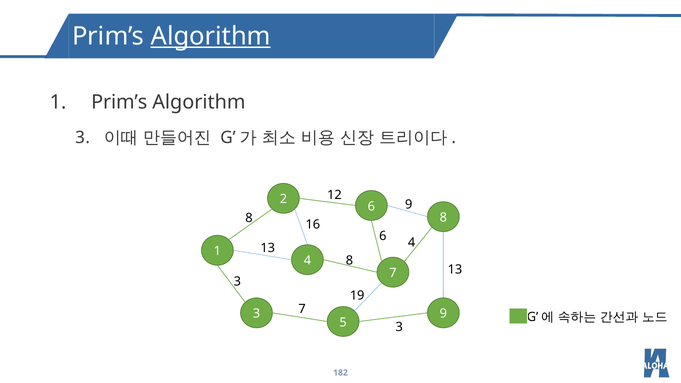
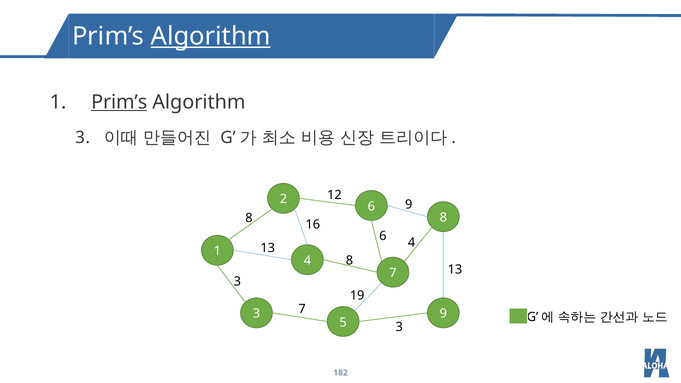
Prim’s at (119, 102) underline: none -> present
